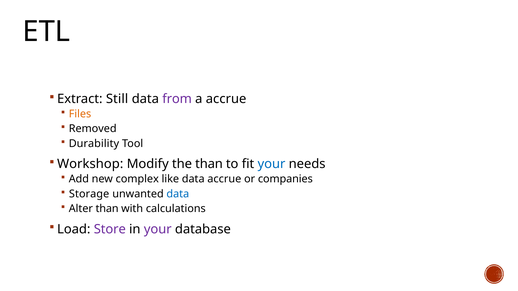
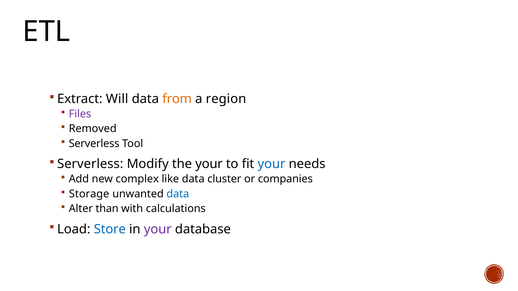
Still: Still -> Will
from colour: purple -> orange
a accrue: accrue -> region
Files colour: orange -> purple
Durability at (94, 144): Durability -> Serverless
Workshop at (90, 164): Workshop -> Serverless
the than: than -> your
data accrue: accrue -> cluster
Store colour: purple -> blue
